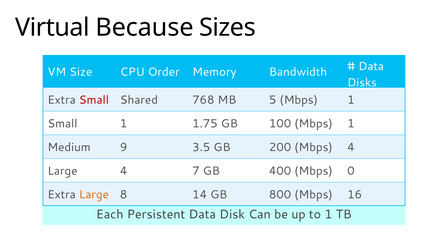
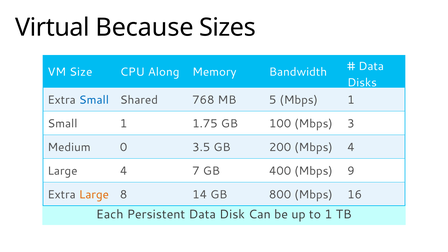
Order: Order -> Along
Small at (94, 100) colour: red -> blue
100 Mbps 1: 1 -> 3
9: 9 -> 0
0: 0 -> 9
